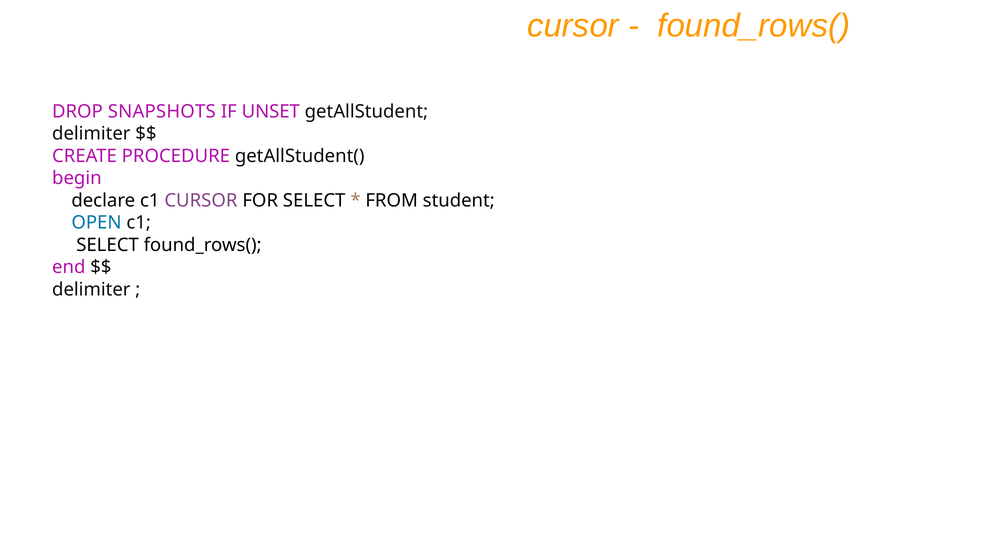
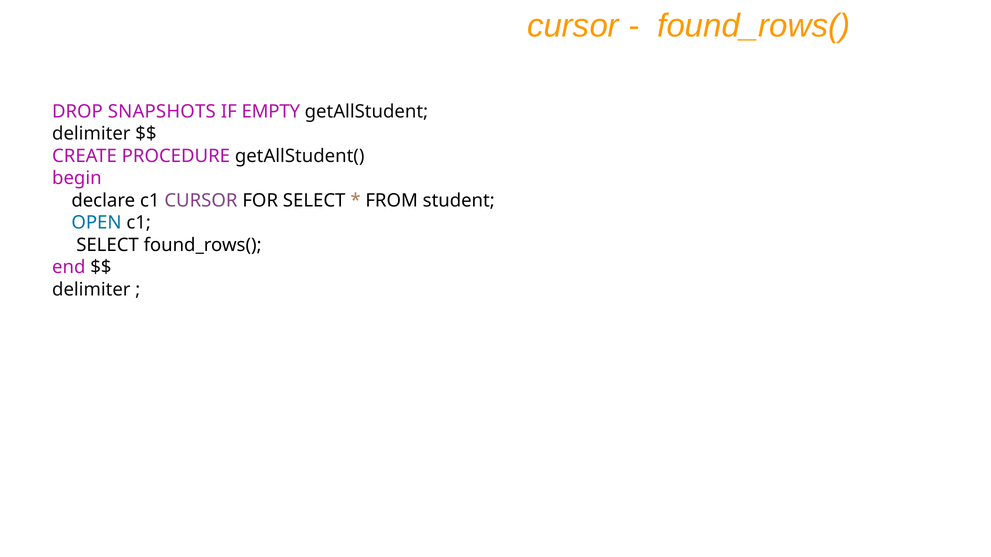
UNSET: UNSET -> EMPTY
